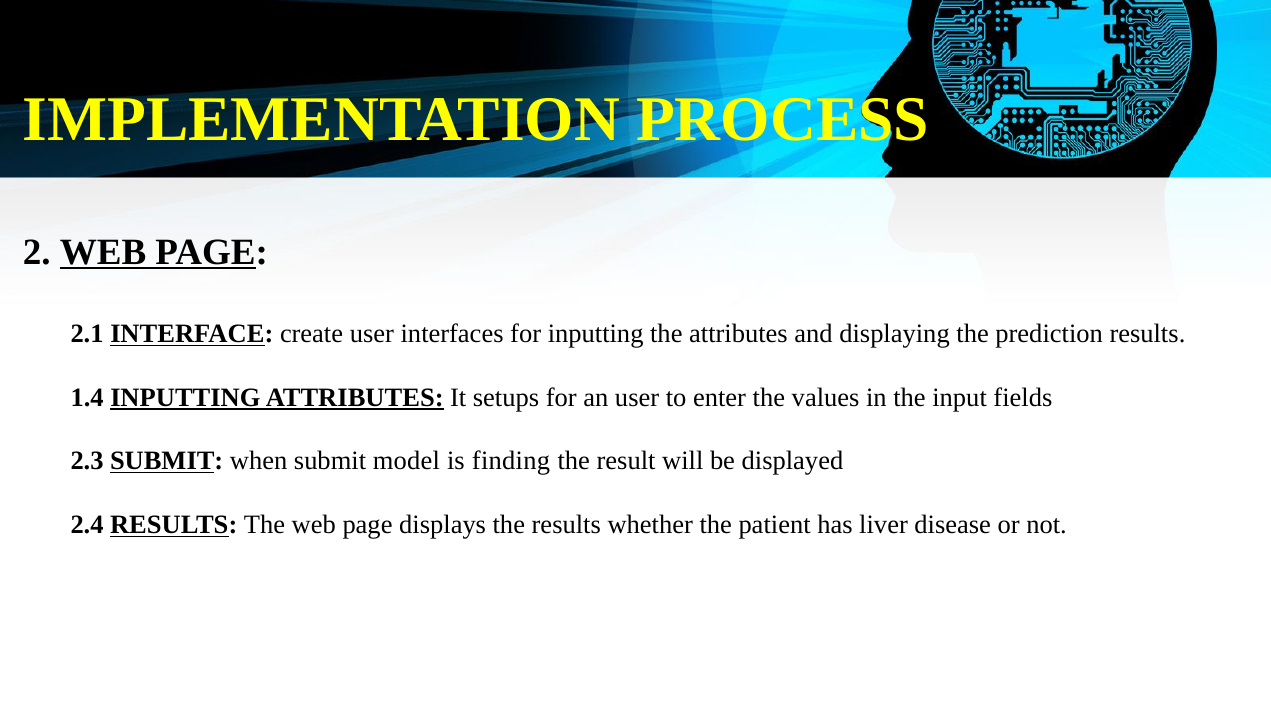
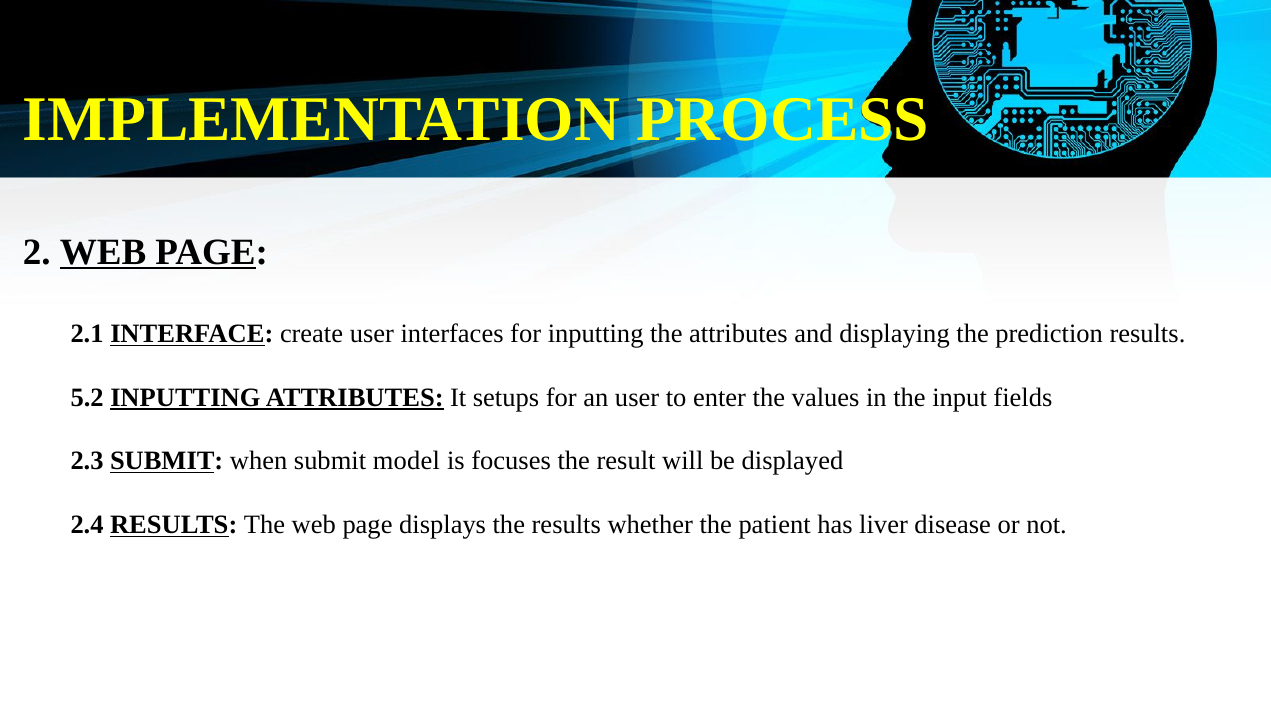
1.4: 1.4 -> 5.2
finding: finding -> focuses
